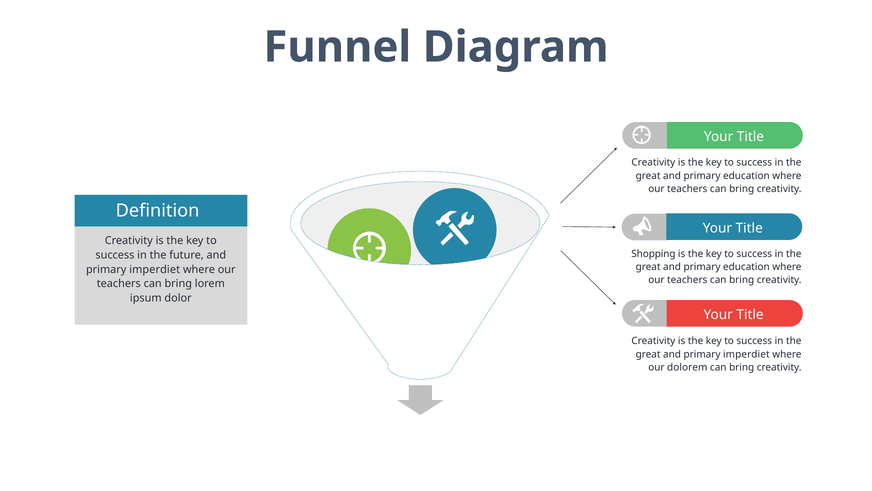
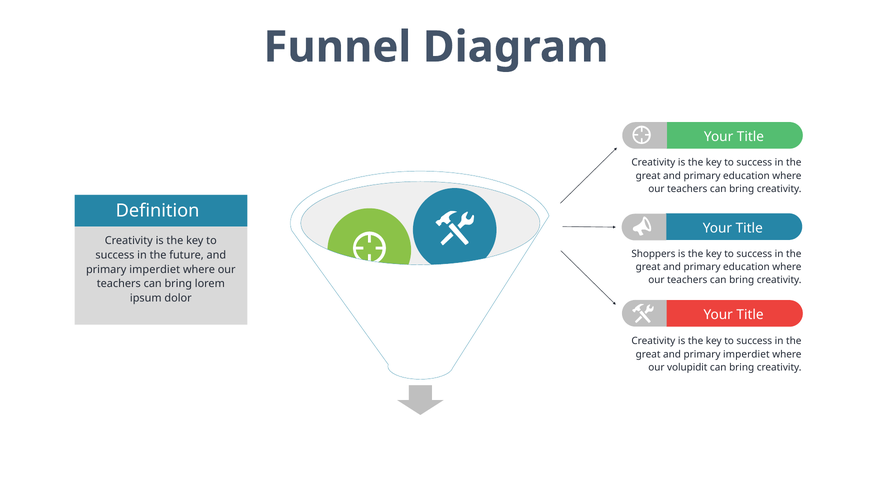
Shopping: Shopping -> Shoppers
dolorem: dolorem -> volupidit
